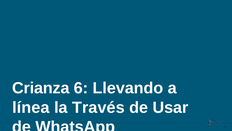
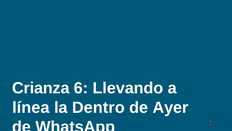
Través: Través -> Dentro
Usar: Usar -> Ayer
